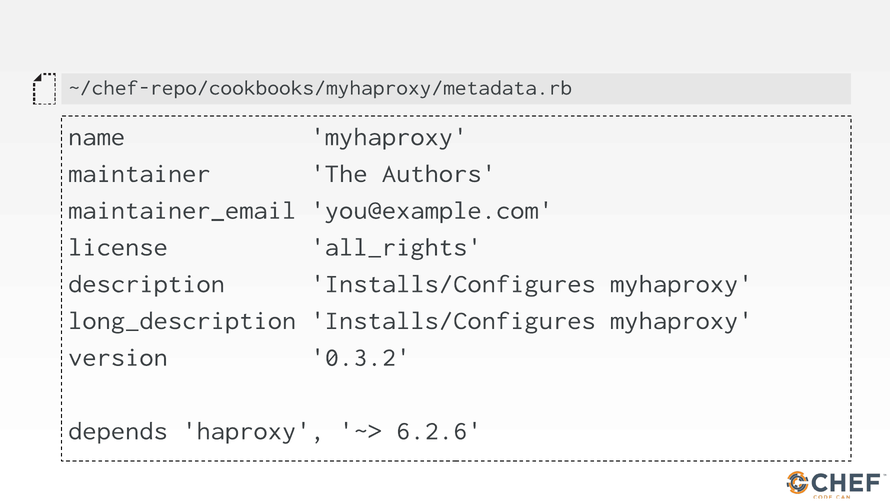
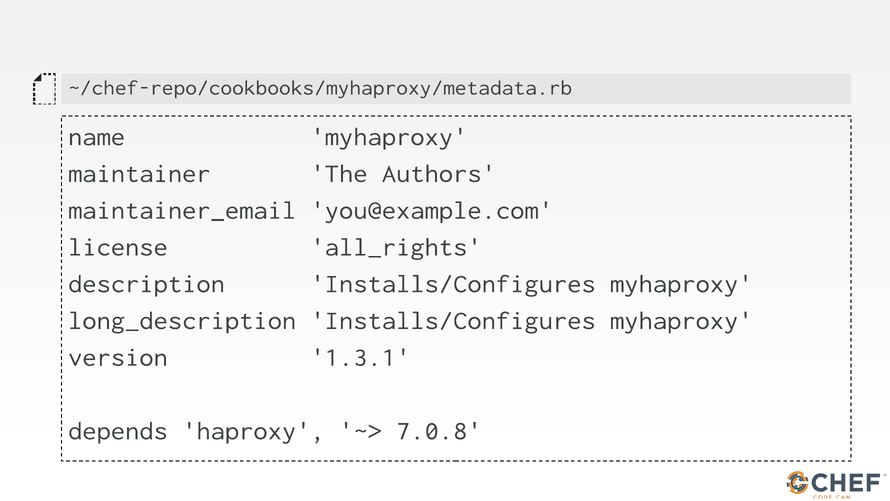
0.3.2: 0.3.2 -> 1.3.1
6.2.6: 6.2.6 -> 7.0.8
